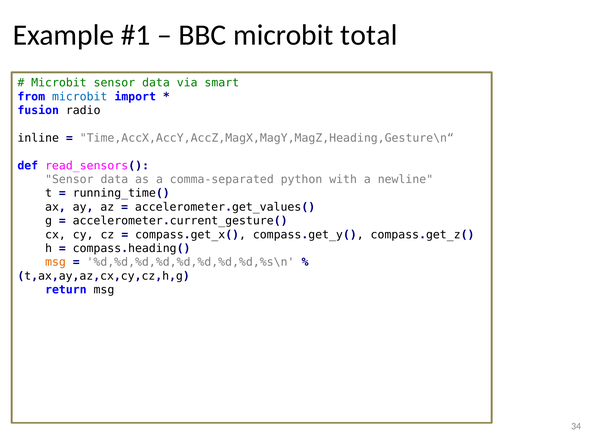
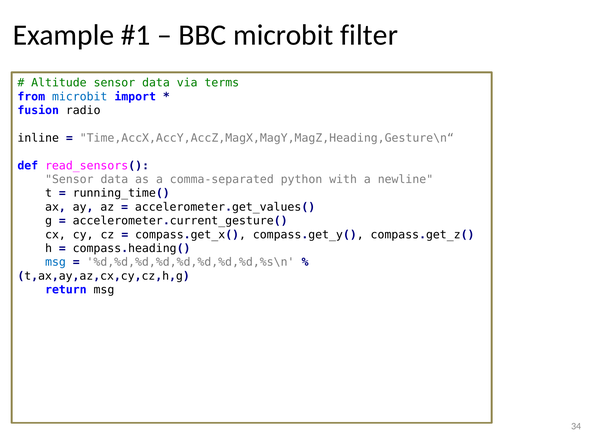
total: total -> filter
Microbit at (59, 83): Microbit -> Altitude
smart: smart -> terms
msg at (55, 262) colour: orange -> blue
